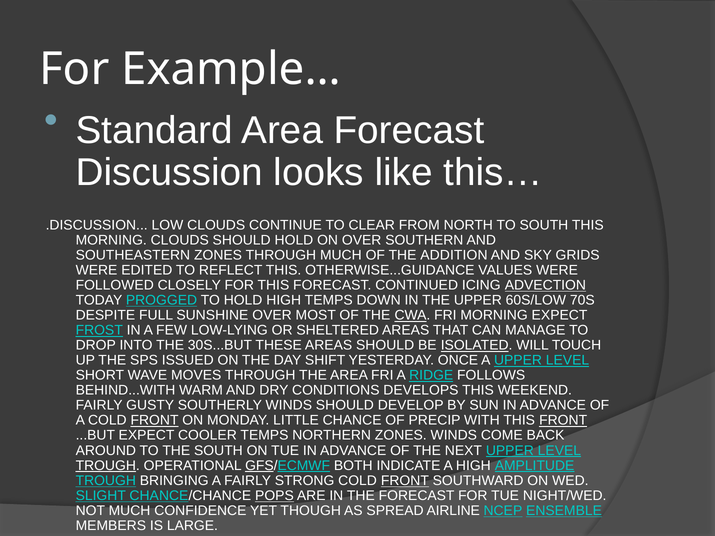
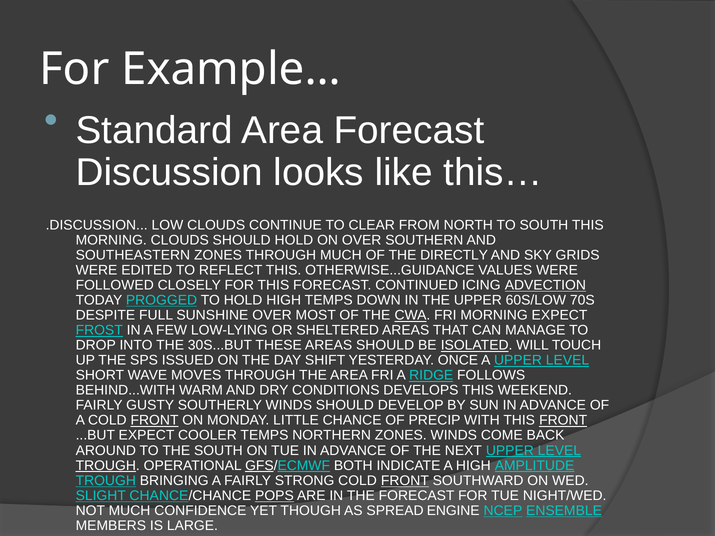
ADDITION: ADDITION -> DIRECTLY
AIRLINE: AIRLINE -> ENGINE
